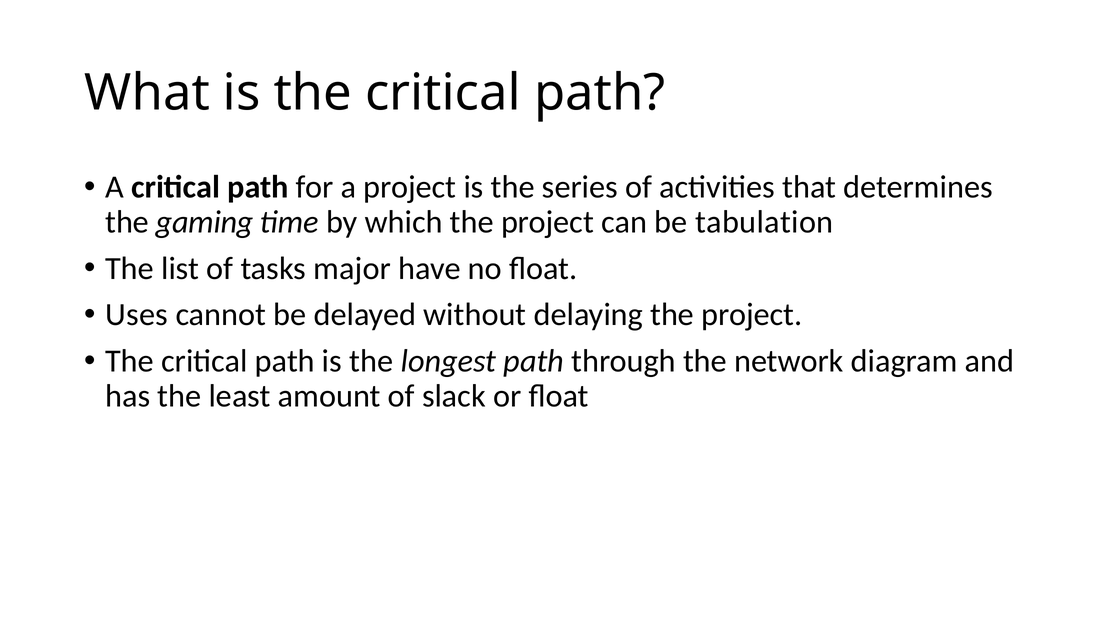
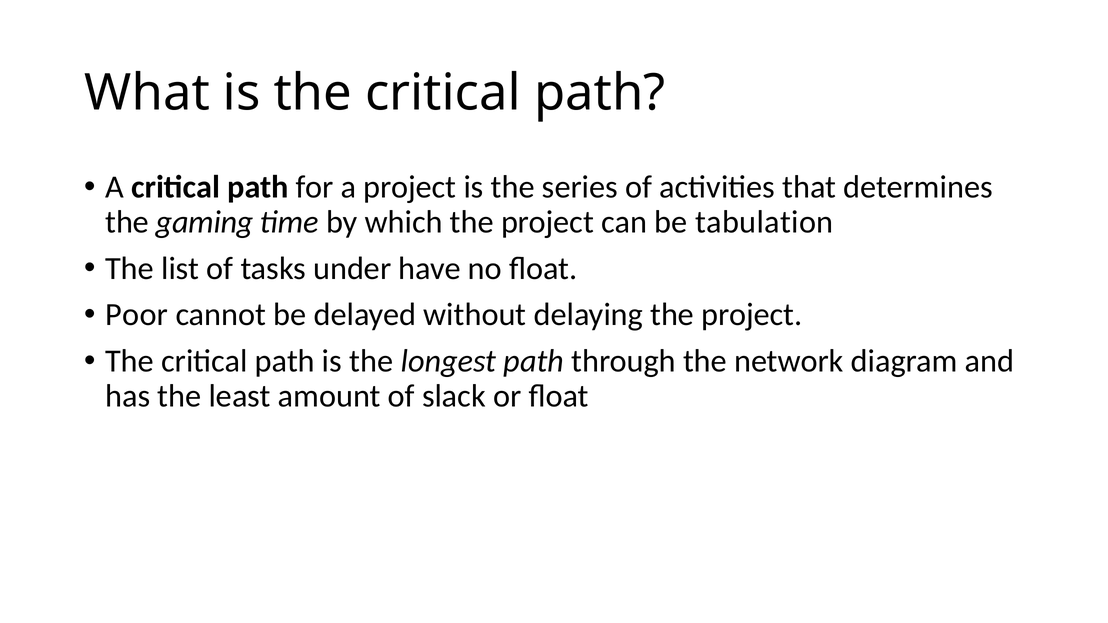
major: major -> under
Uses: Uses -> Poor
